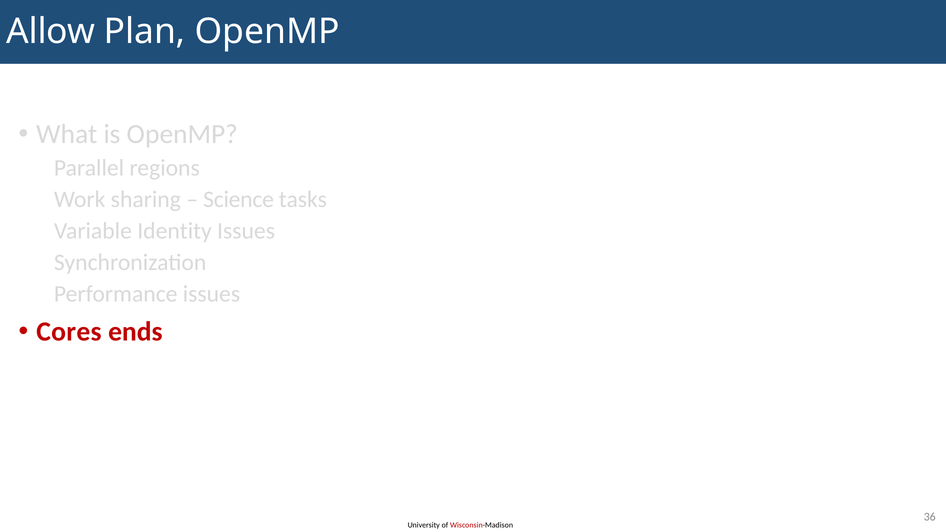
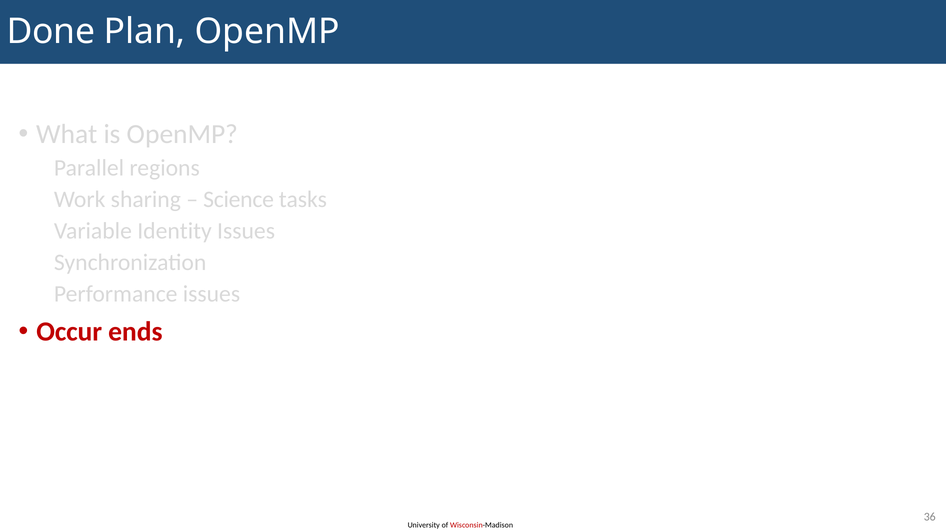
Allow: Allow -> Done
Cores: Cores -> Occur
